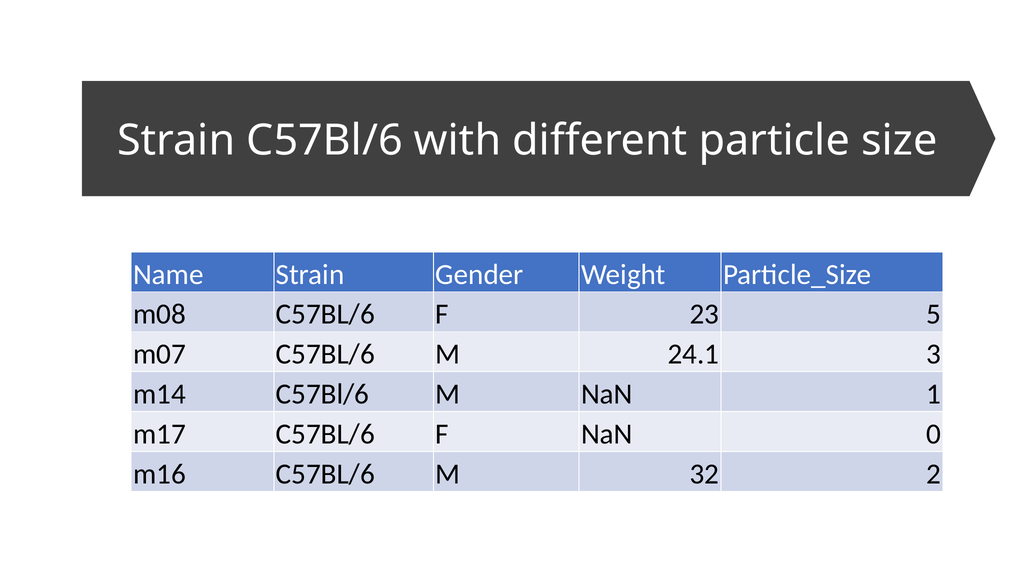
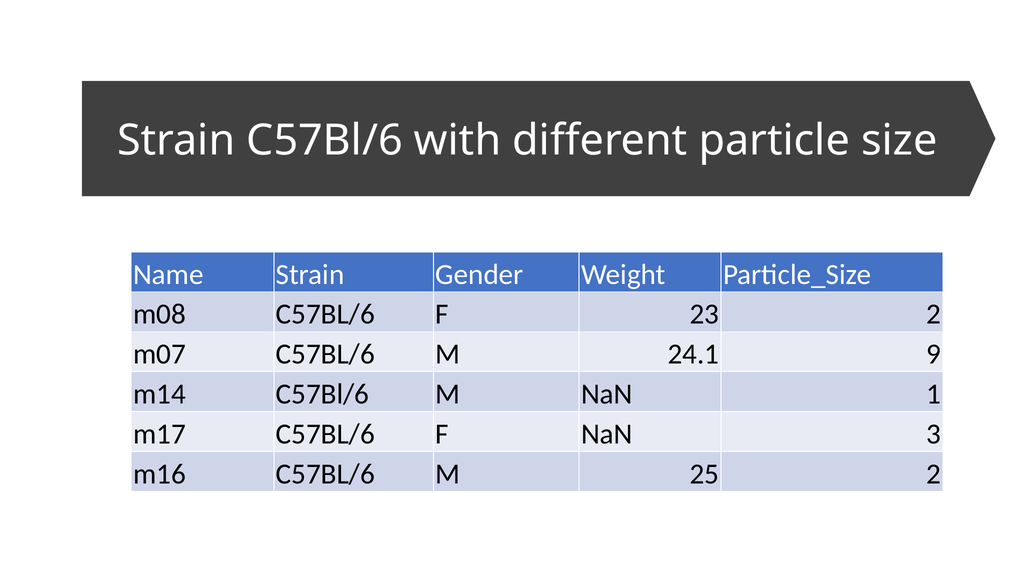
23 5: 5 -> 2
3: 3 -> 9
0: 0 -> 3
32: 32 -> 25
